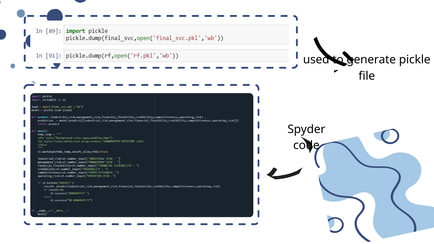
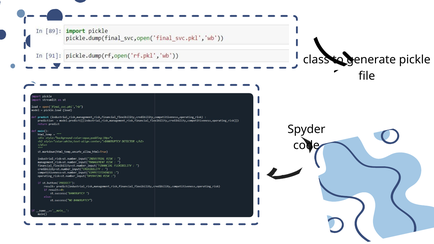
used: used -> class
